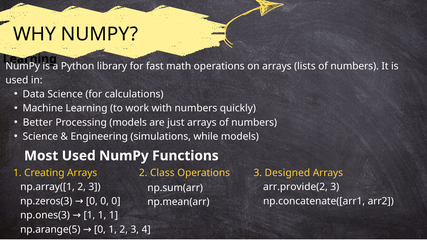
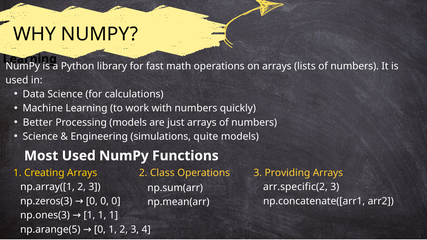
while: while -> quite
Designed: Designed -> Providing
arr.provide(2: arr.provide(2 -> arr.specific(2
